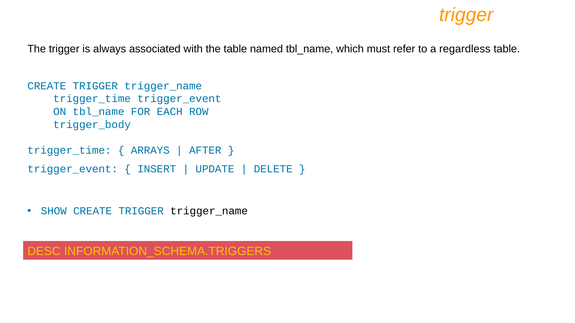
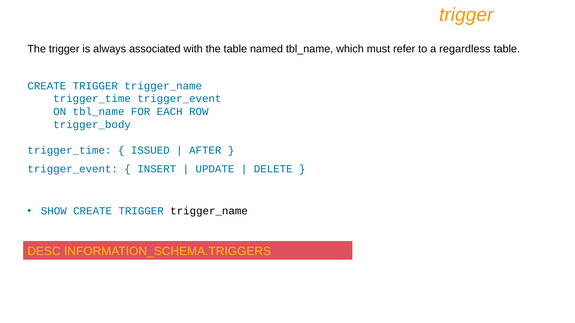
ARRAYS: ARRAYS -> ISSUED
